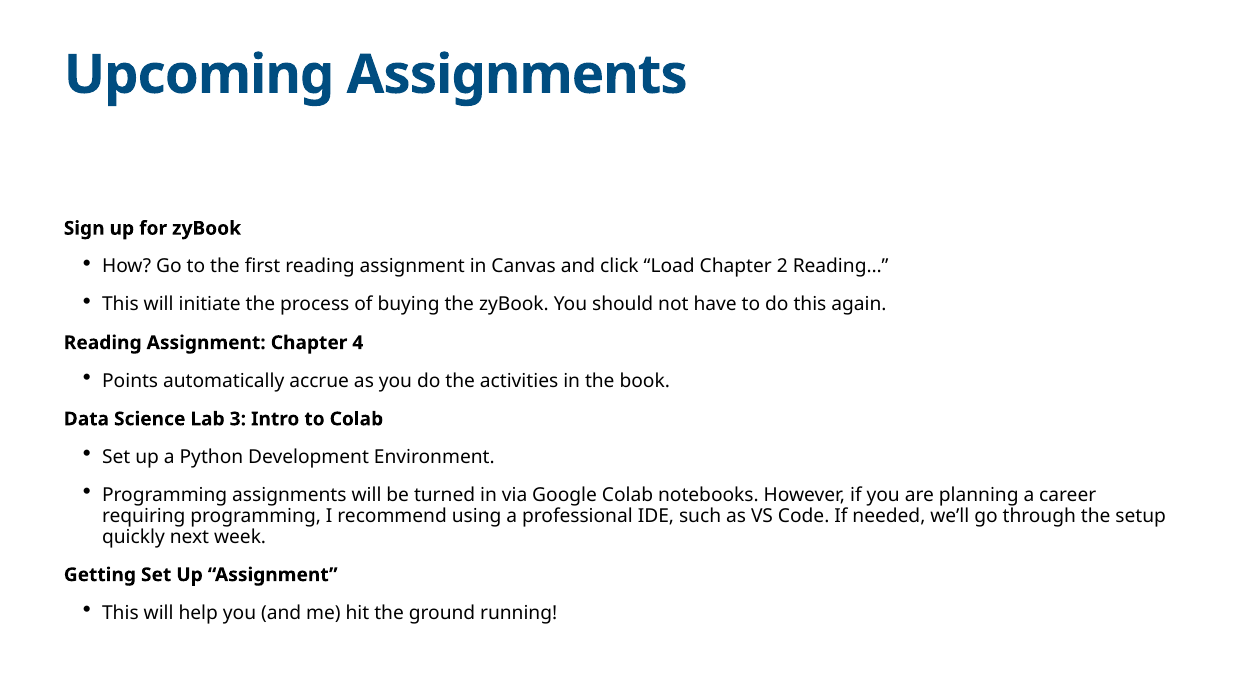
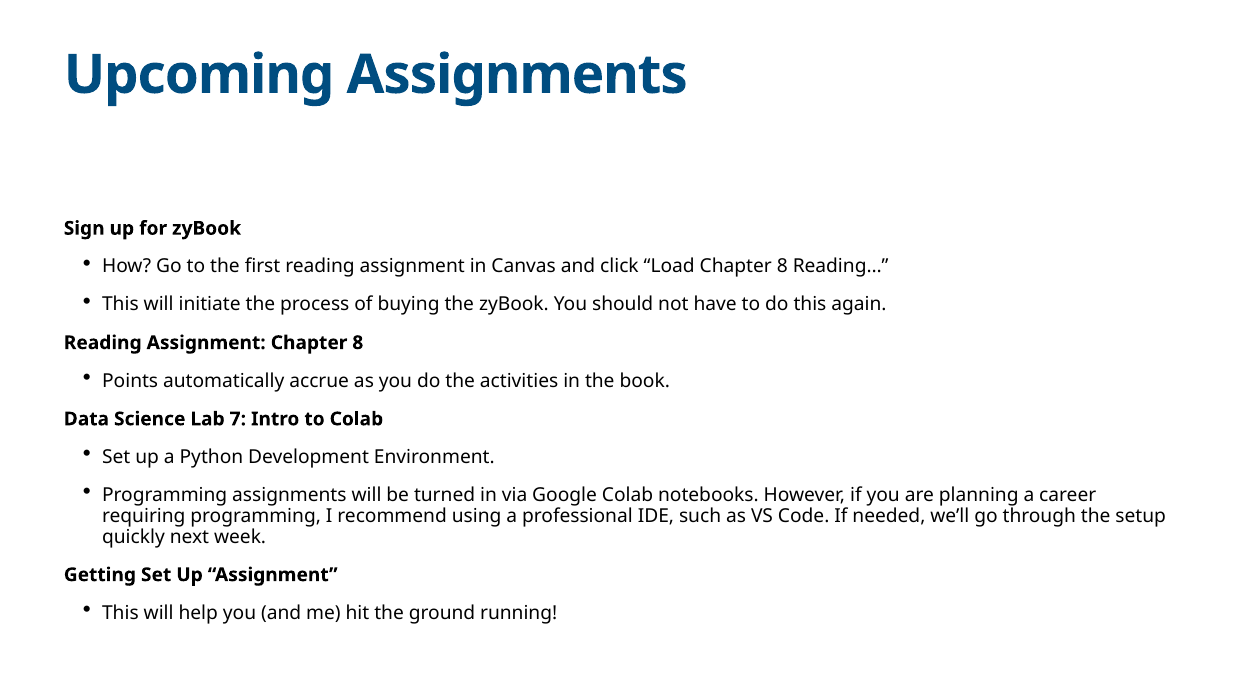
Load Chapter 2: 2 -> 8
Assignment Chapter 4: 4 -> 8
3: 3 -> 7
